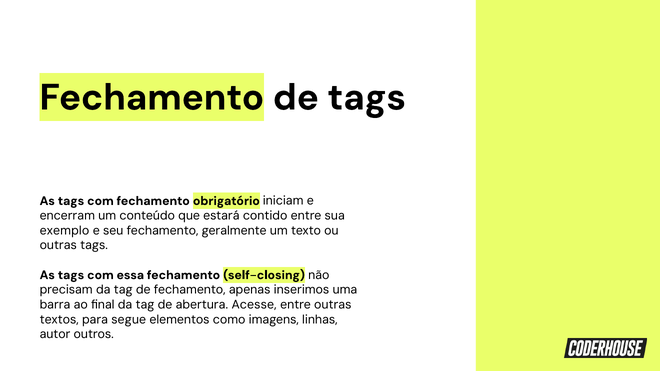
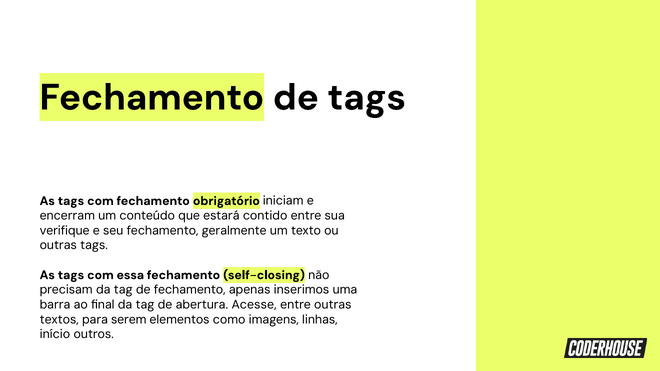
exemplo: exemplo -> verifique
segue: segue -> serem
autor: autor -> início
